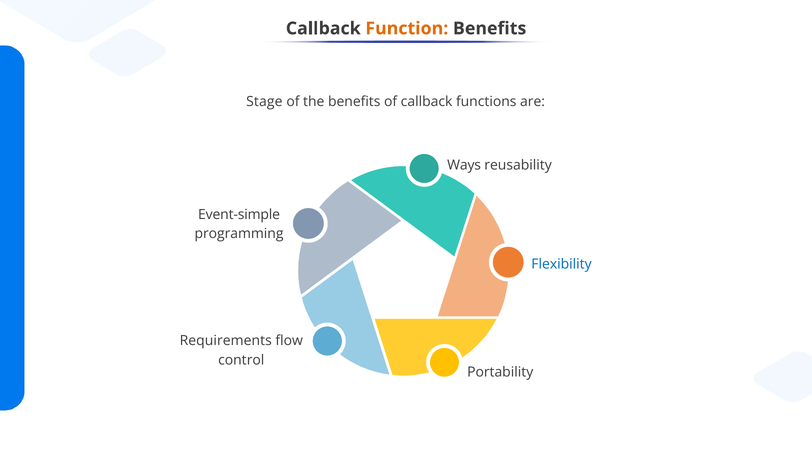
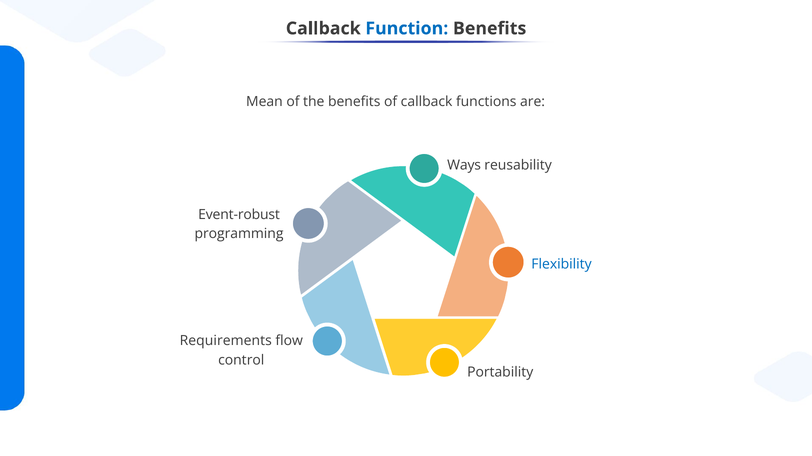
Function colour: orange -> blue
Stage: Stage -> Mean
Event-simple: Event-simple -> Event-robust
